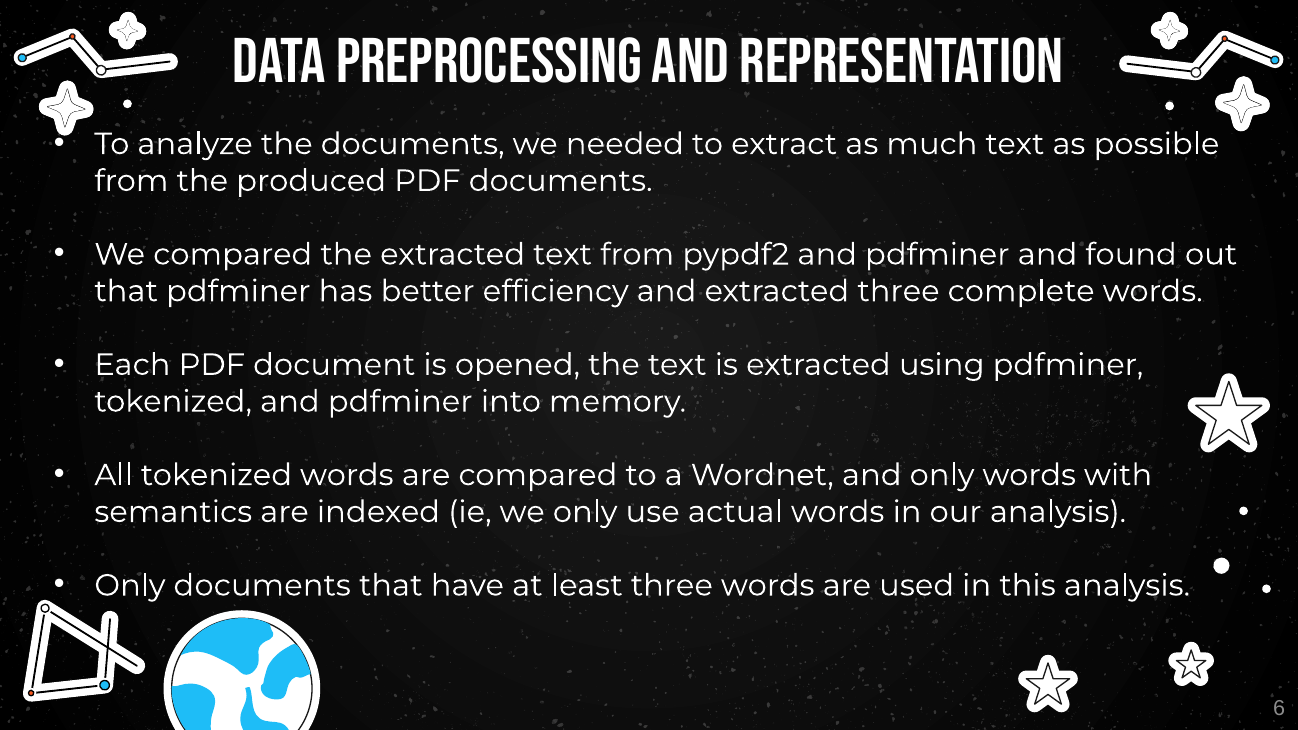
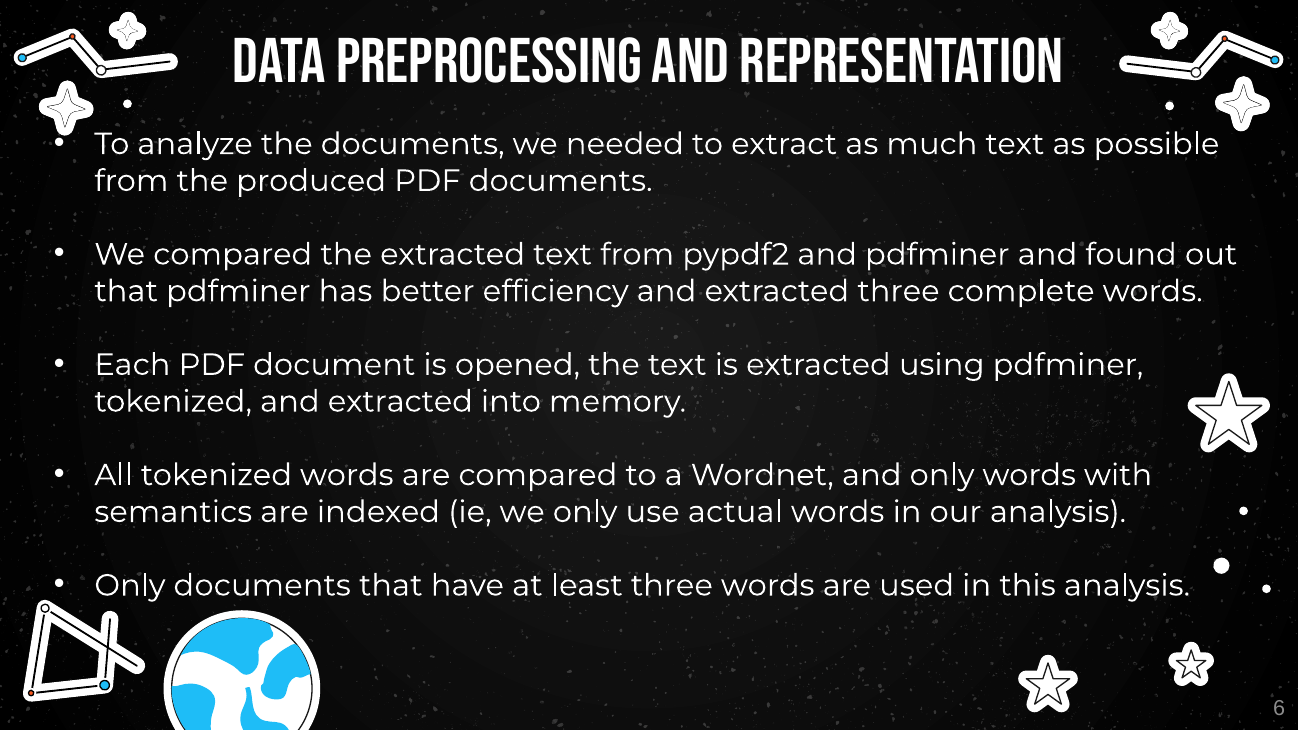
tokenized and pdfminer: pdfminer -> extracted
